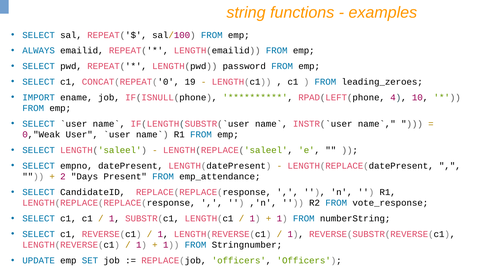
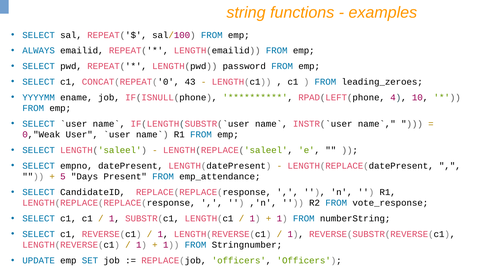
19: 19 -> 43
IMPORT: IMPORT -> YYYYMM
2: 2 -> 5
